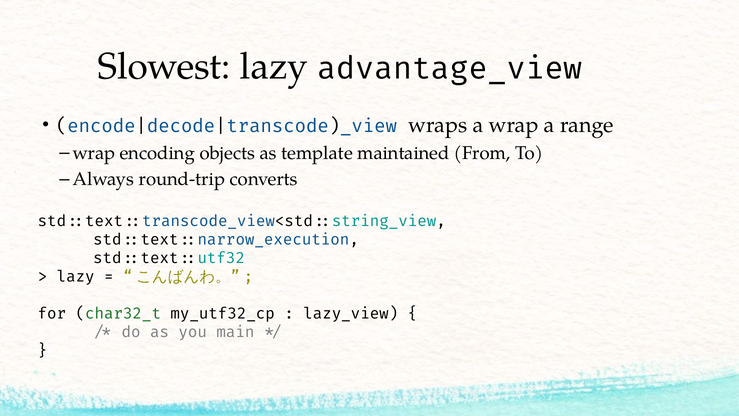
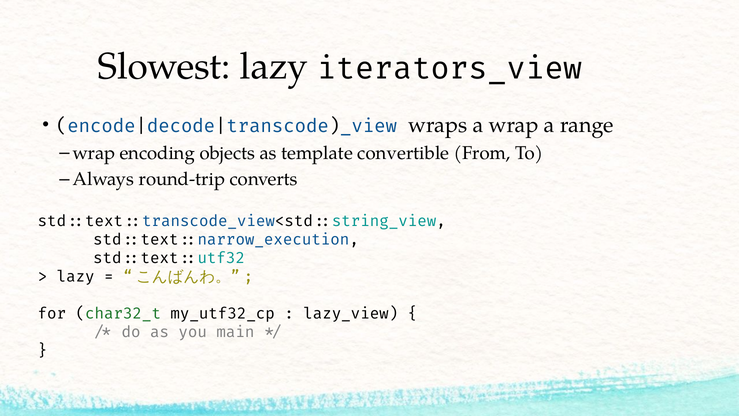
advantage_view: advantage_view -> iterators_view
maintained: maintained -> convertible
